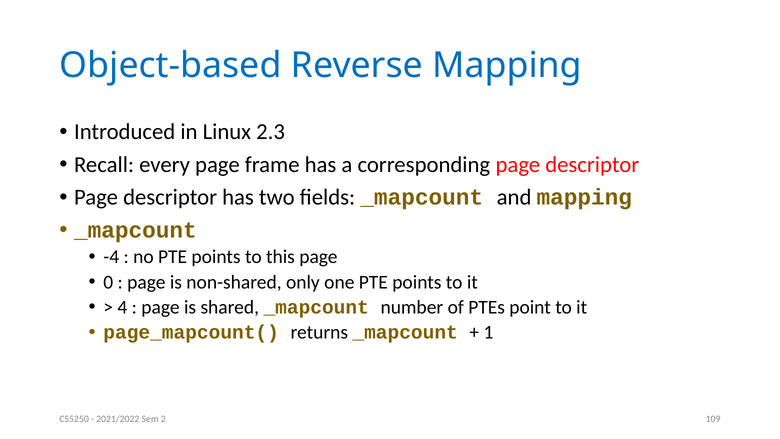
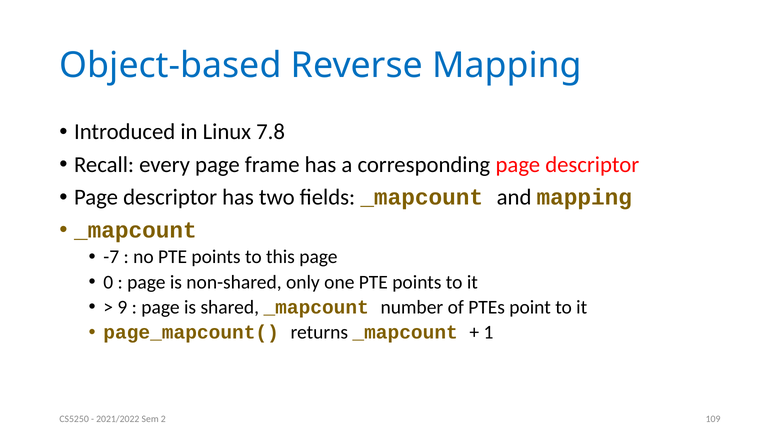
2.3: 2.3 -> 7.8
-4: -4 -> -7
4: 4 -> 9
